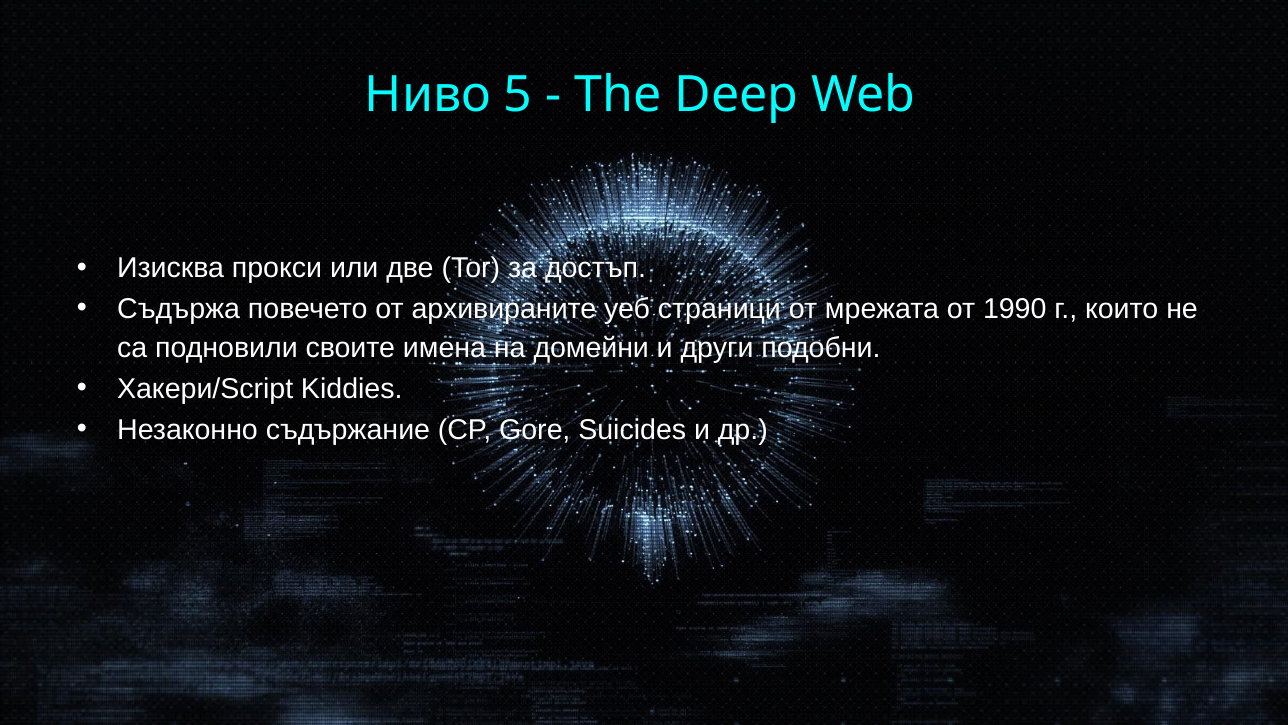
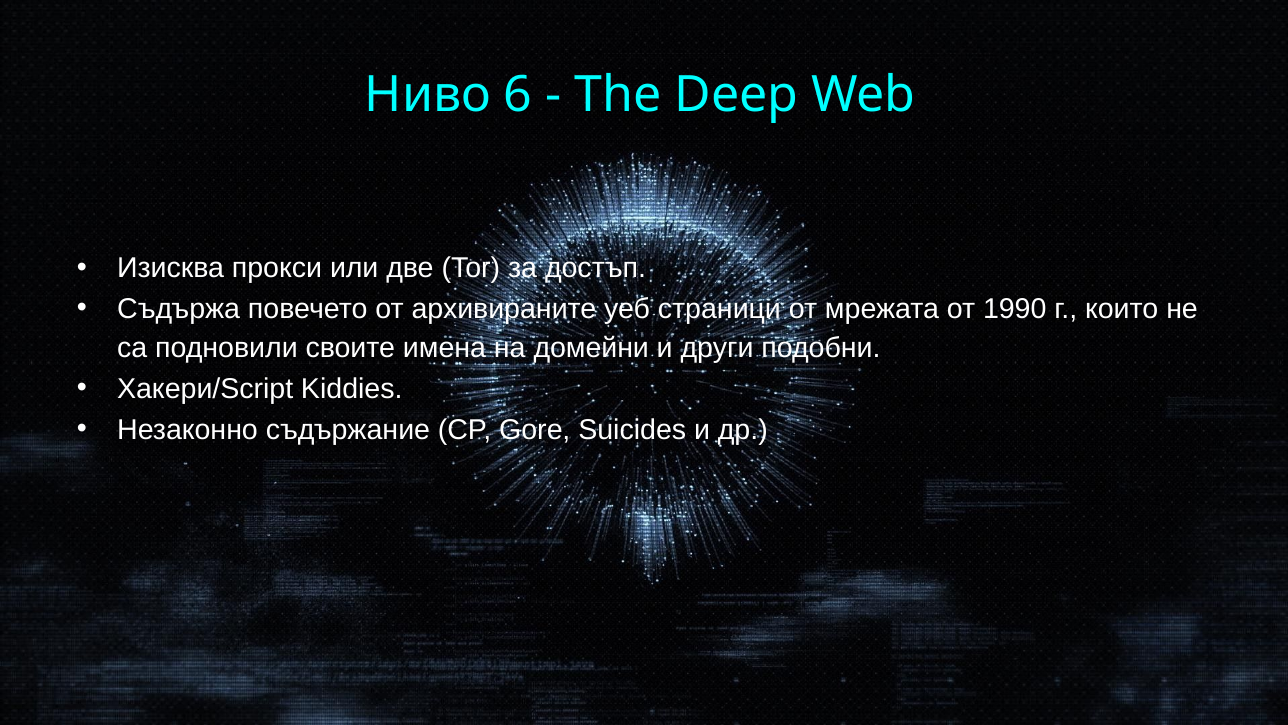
5: 5 -> 6
